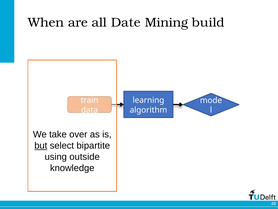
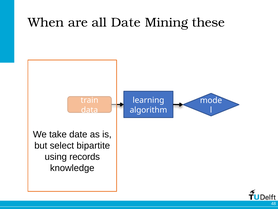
build: build -> these
take over: over -> date
but underline: present -> none
outside: outside -> records
